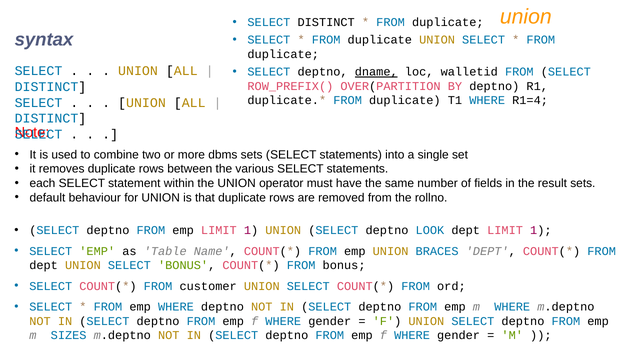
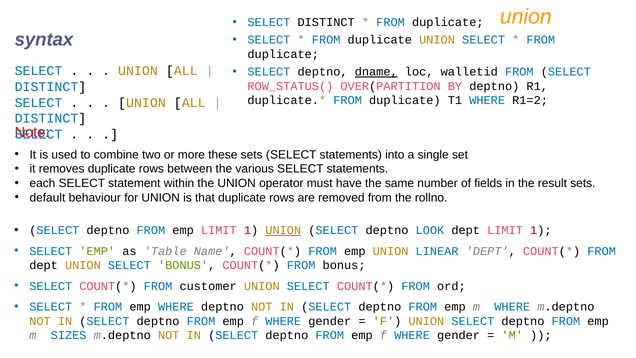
ROW_PREFIX(: ROW_PREFIX( -> ROW_STATUS(
R1=4: R1=4 -> R1=2
dbms: dbms -> these
UNION at (283, 230) underline: none -> present
BRACES: BRACES -> LINEAR
